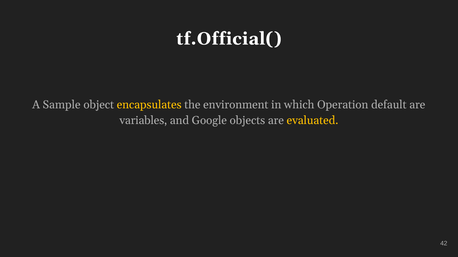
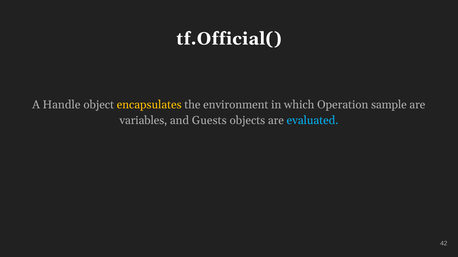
Sample: Sample -> Handle
default: default -> sample
Google: Google -> Guests
evaluated colour: yellow -> light blue
